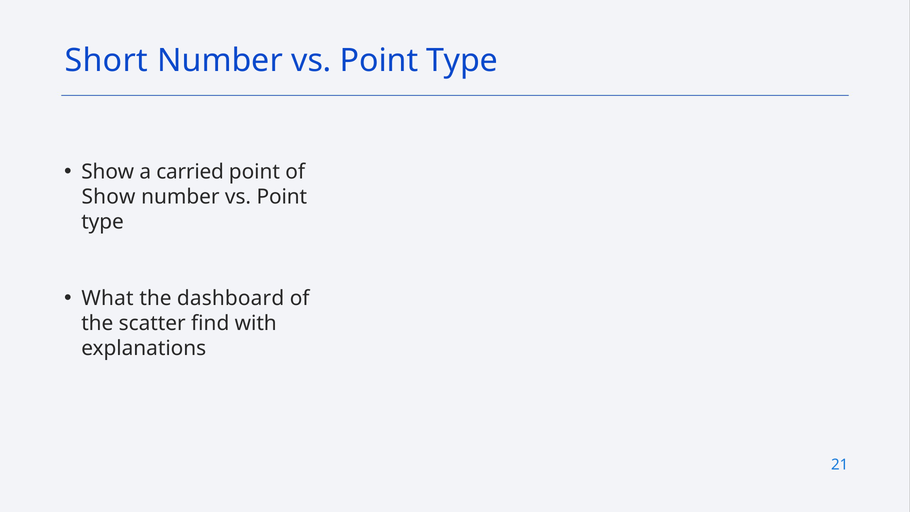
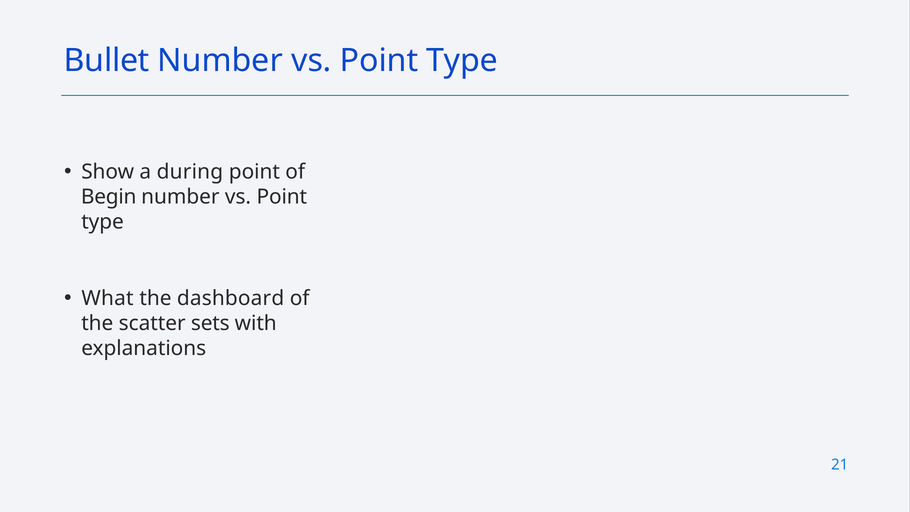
Short: Short -> Bullet
carried: carried -> during
Show at (108, 197): Show -> Begin
find: find -> sets
